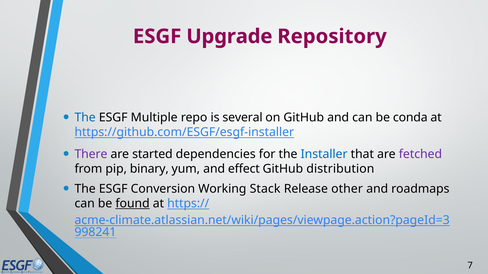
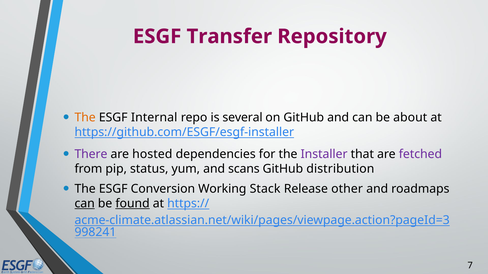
Upgrade: Upgrade -> Transfer
The at (85, 118) colour: blue -> orange
Multiple: Multiple -> Internal
conda: conda -> about
started: started -> hosted
Installer colour: blue -> purple
binary: binary -> status
effect: effect -> scans
can at (85, 204) underline: none -> present
